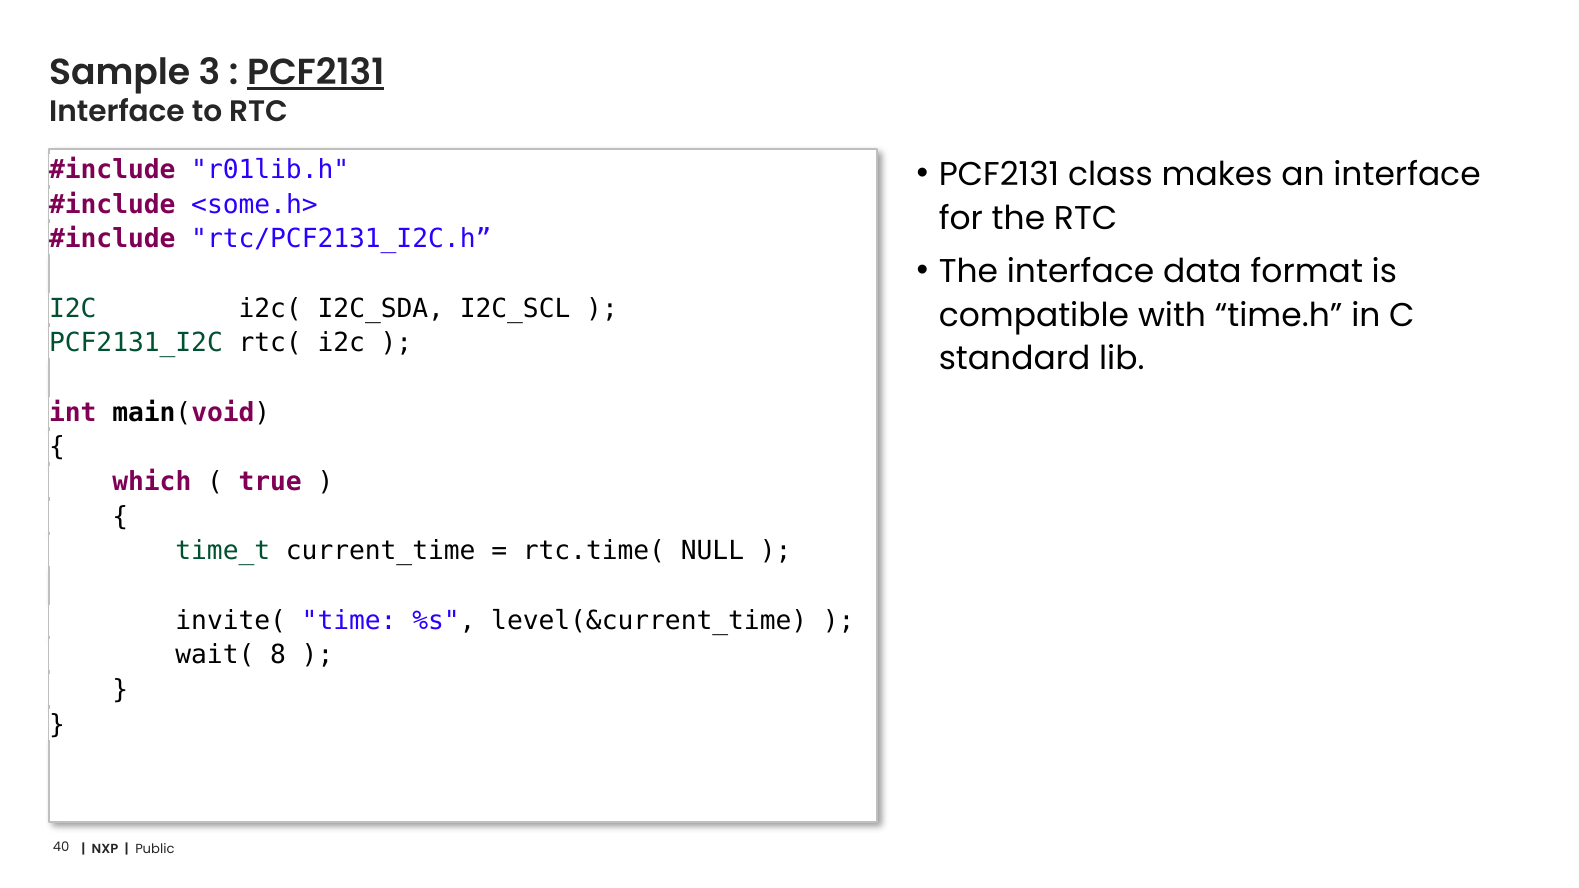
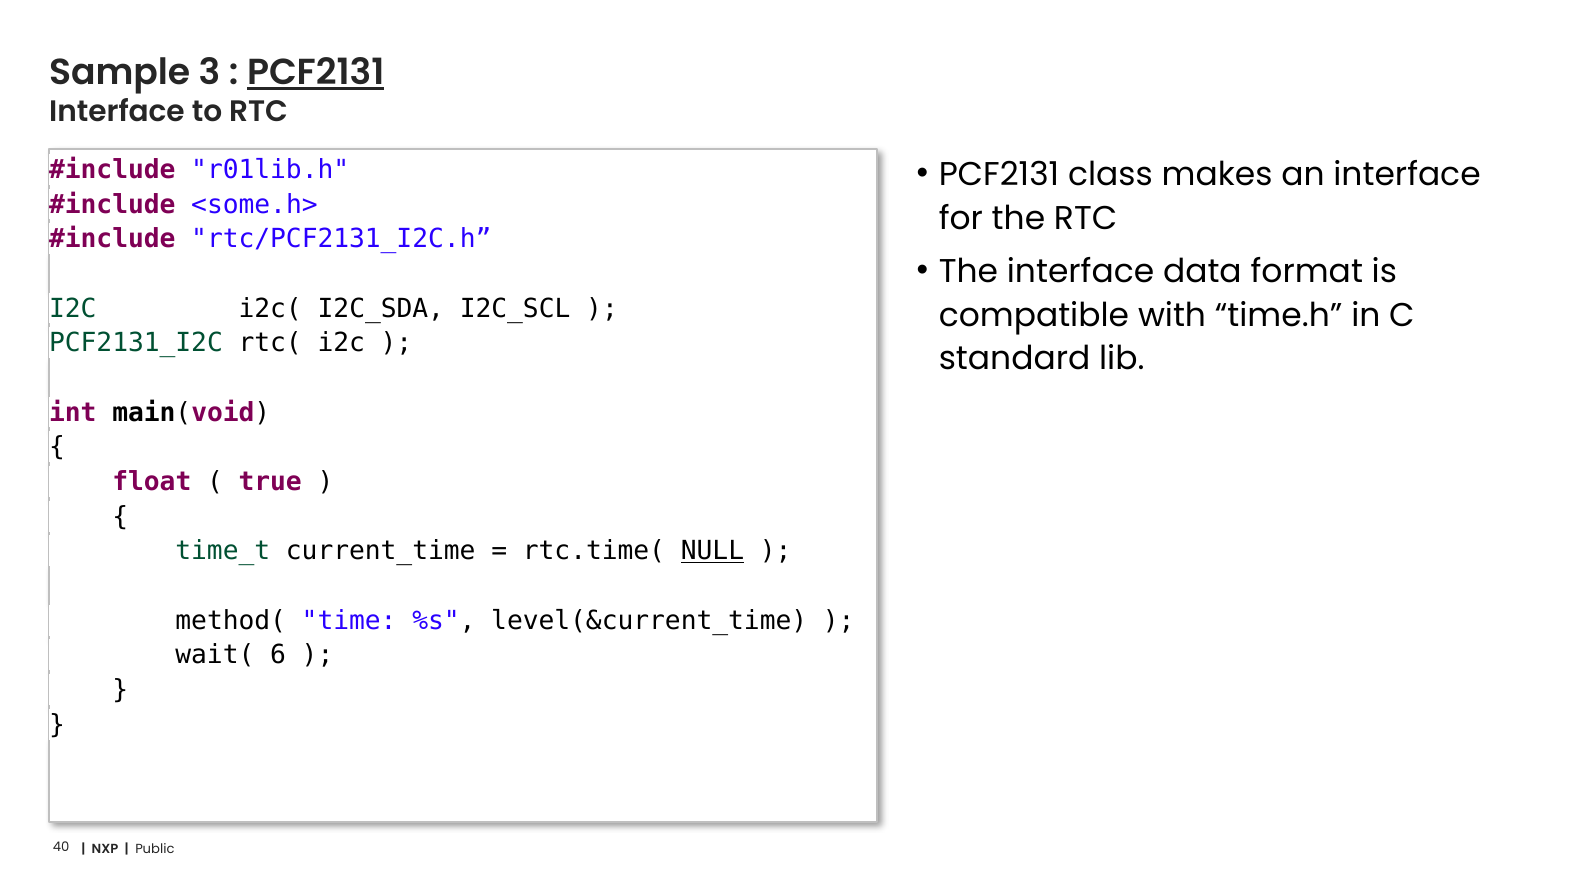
which: which -> float
NULL underline: none -> present
invite(: invite( -> method(
8: 8 -> 6
